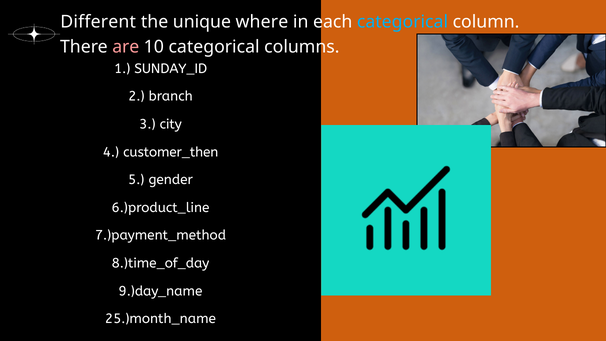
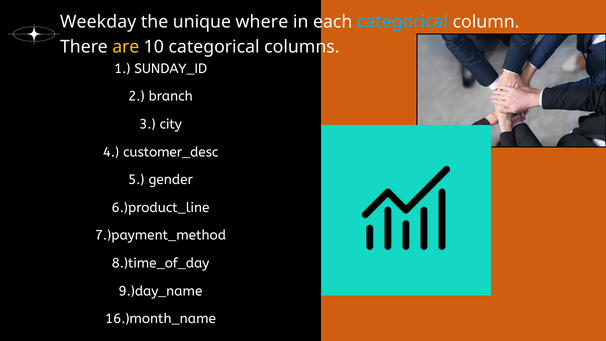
Different: Different -> Weekday
are colour: pink -> yellow
customer_then: customer_then -> customer_desc
25.)month_name: 25.)month_name -> 16.)month_name
